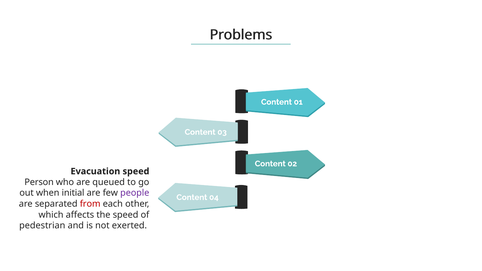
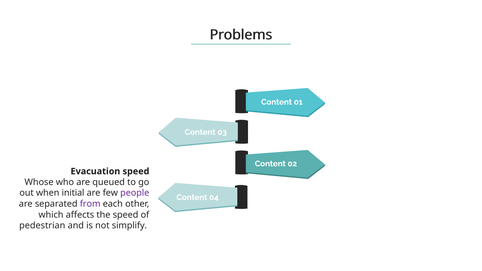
Person: Person -> Whose
from colour: red -> purple
exerted: exerted -> simplify
